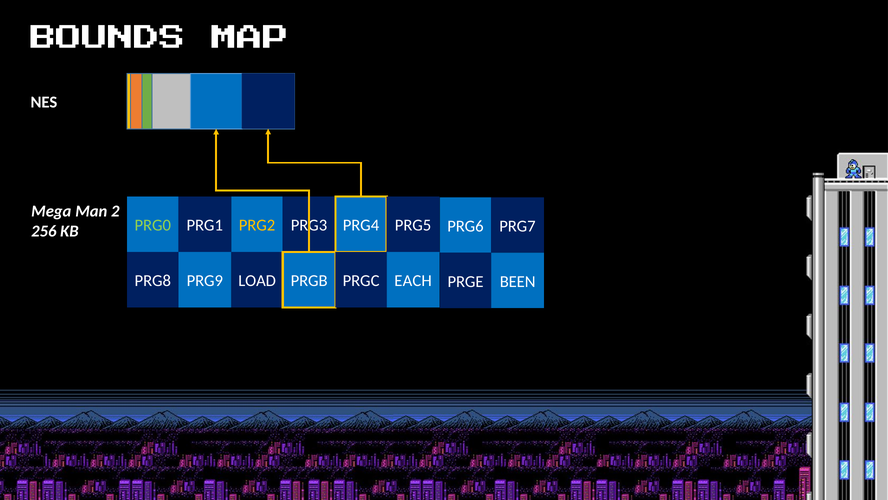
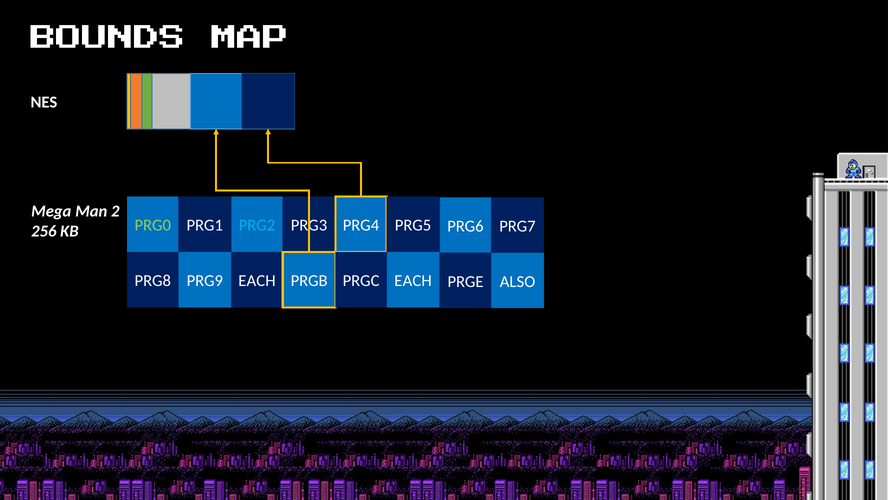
PRG2 colour: yellow -> light blue
LOAD at (257, 281): LOAD -> EACH
BEEN: BEEN -> ALSO
